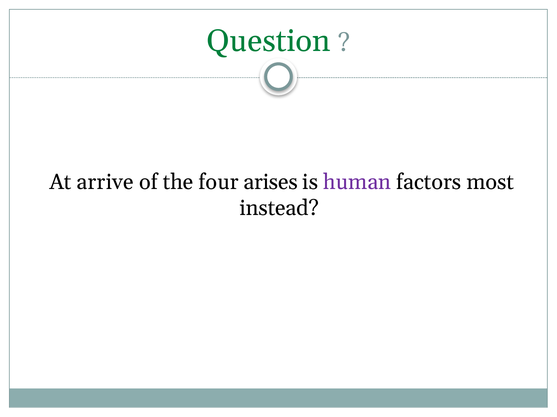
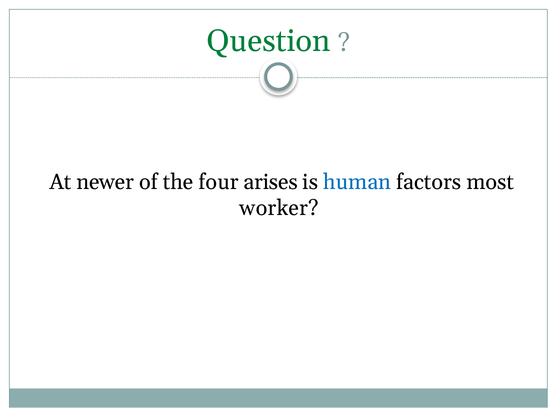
arrive: arrive -> newer
human colour: purple -> blue
instead: instead -> worker
